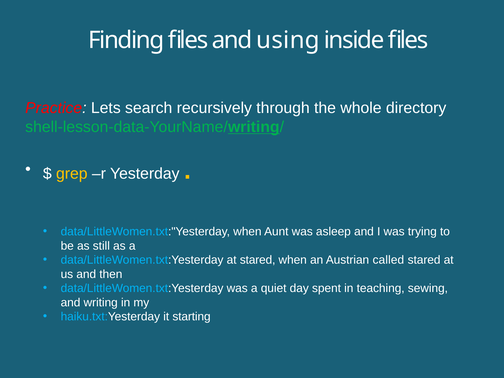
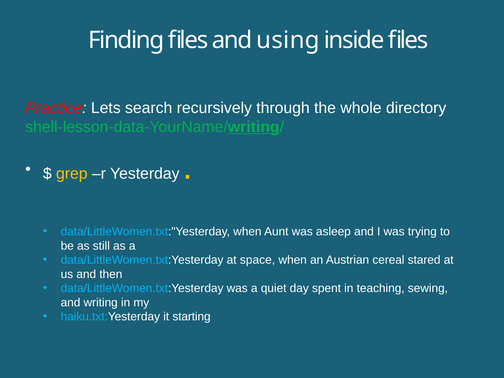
at stared: stared -> space
called: called -> cereal
